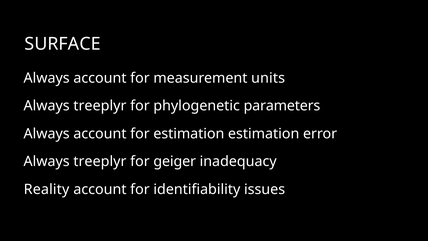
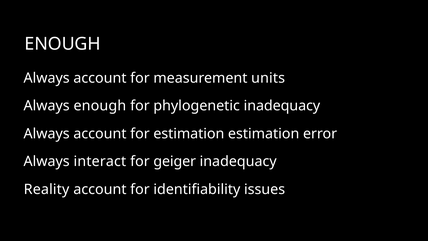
SURFACE at (63, 44): SURFACE -> ENOUGH
treeplyr at (100, 106): treeplyr -> enough
phylogenetic parameters: parameters -> inadequacy
treeplyr at (100, 161): treeplyr -> interact
